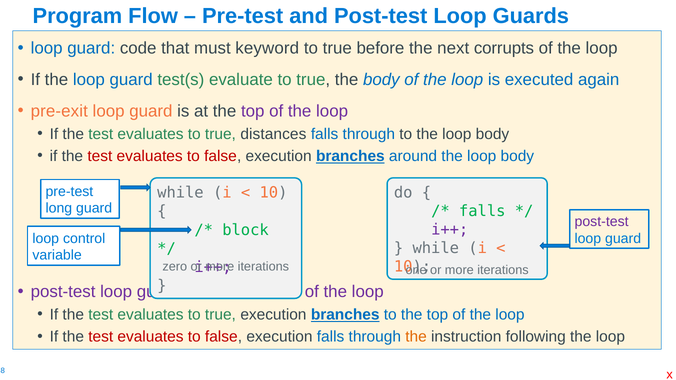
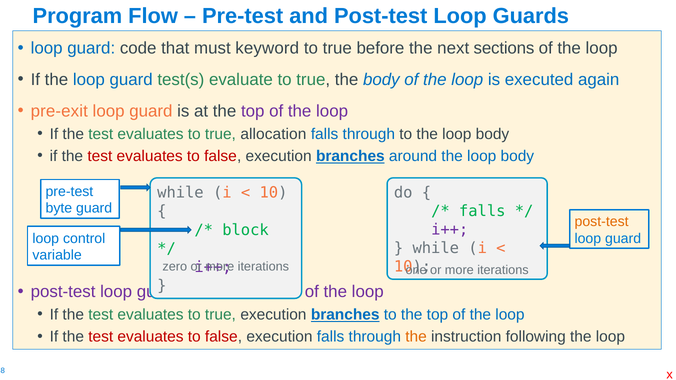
corrupts: corrupts -> sections
distances: distances -> allocation
long: long -> byte
post-test at (602, 222) colour: purple -> orange
